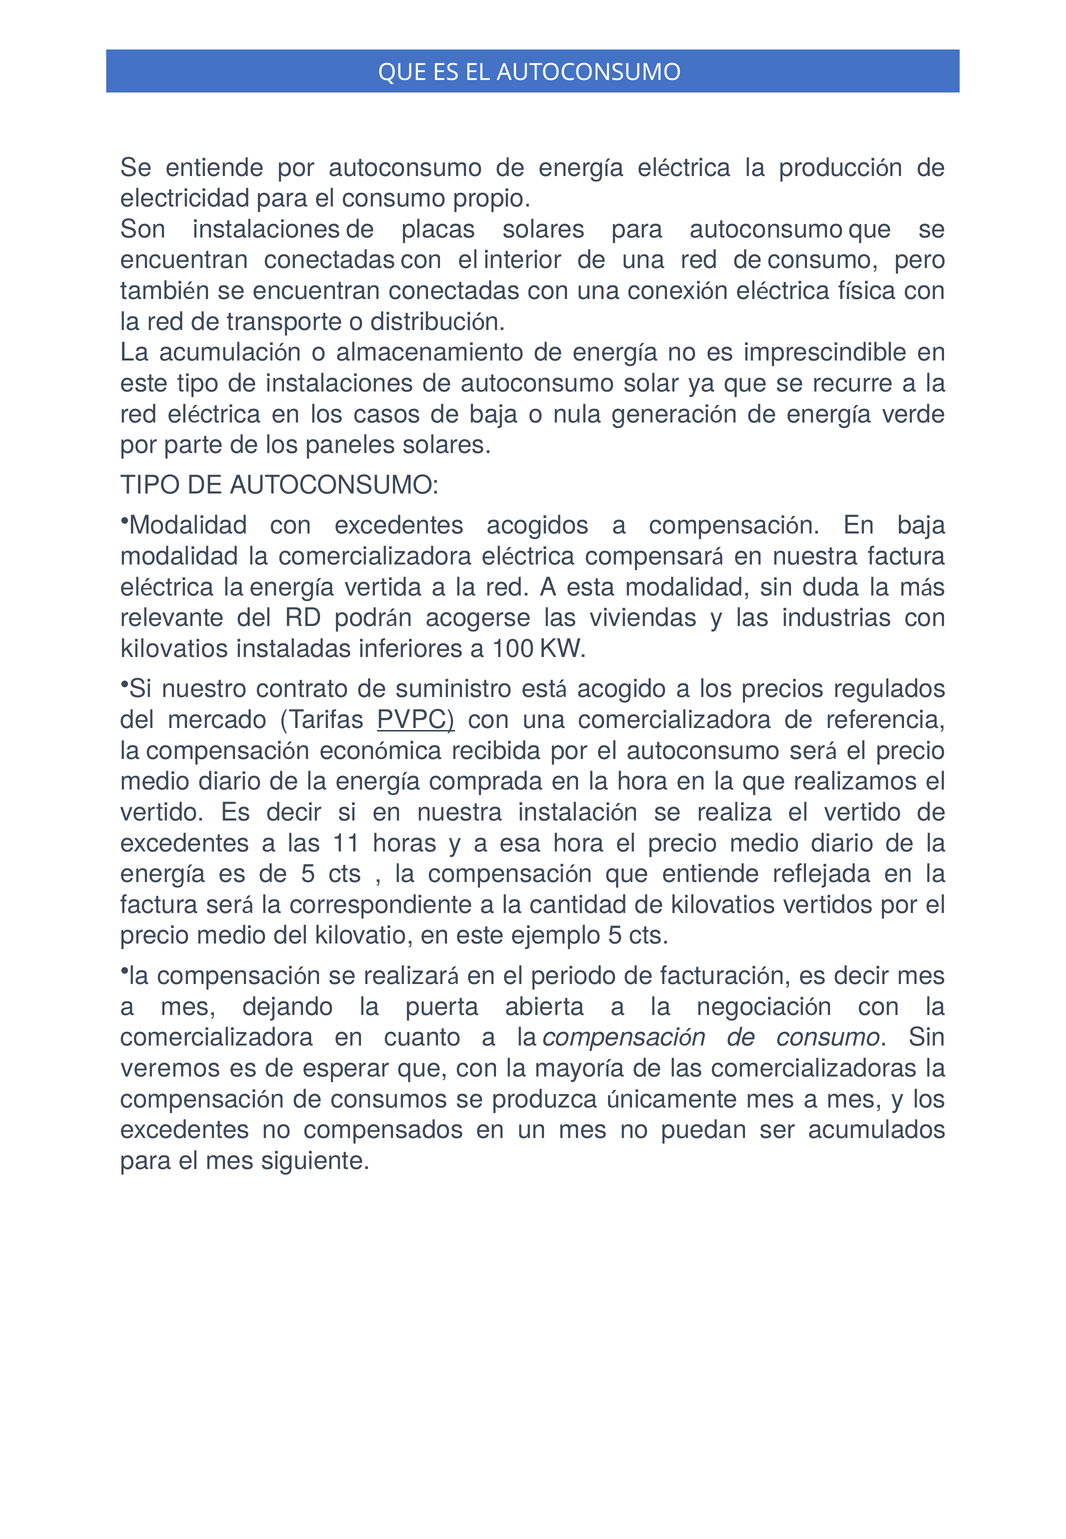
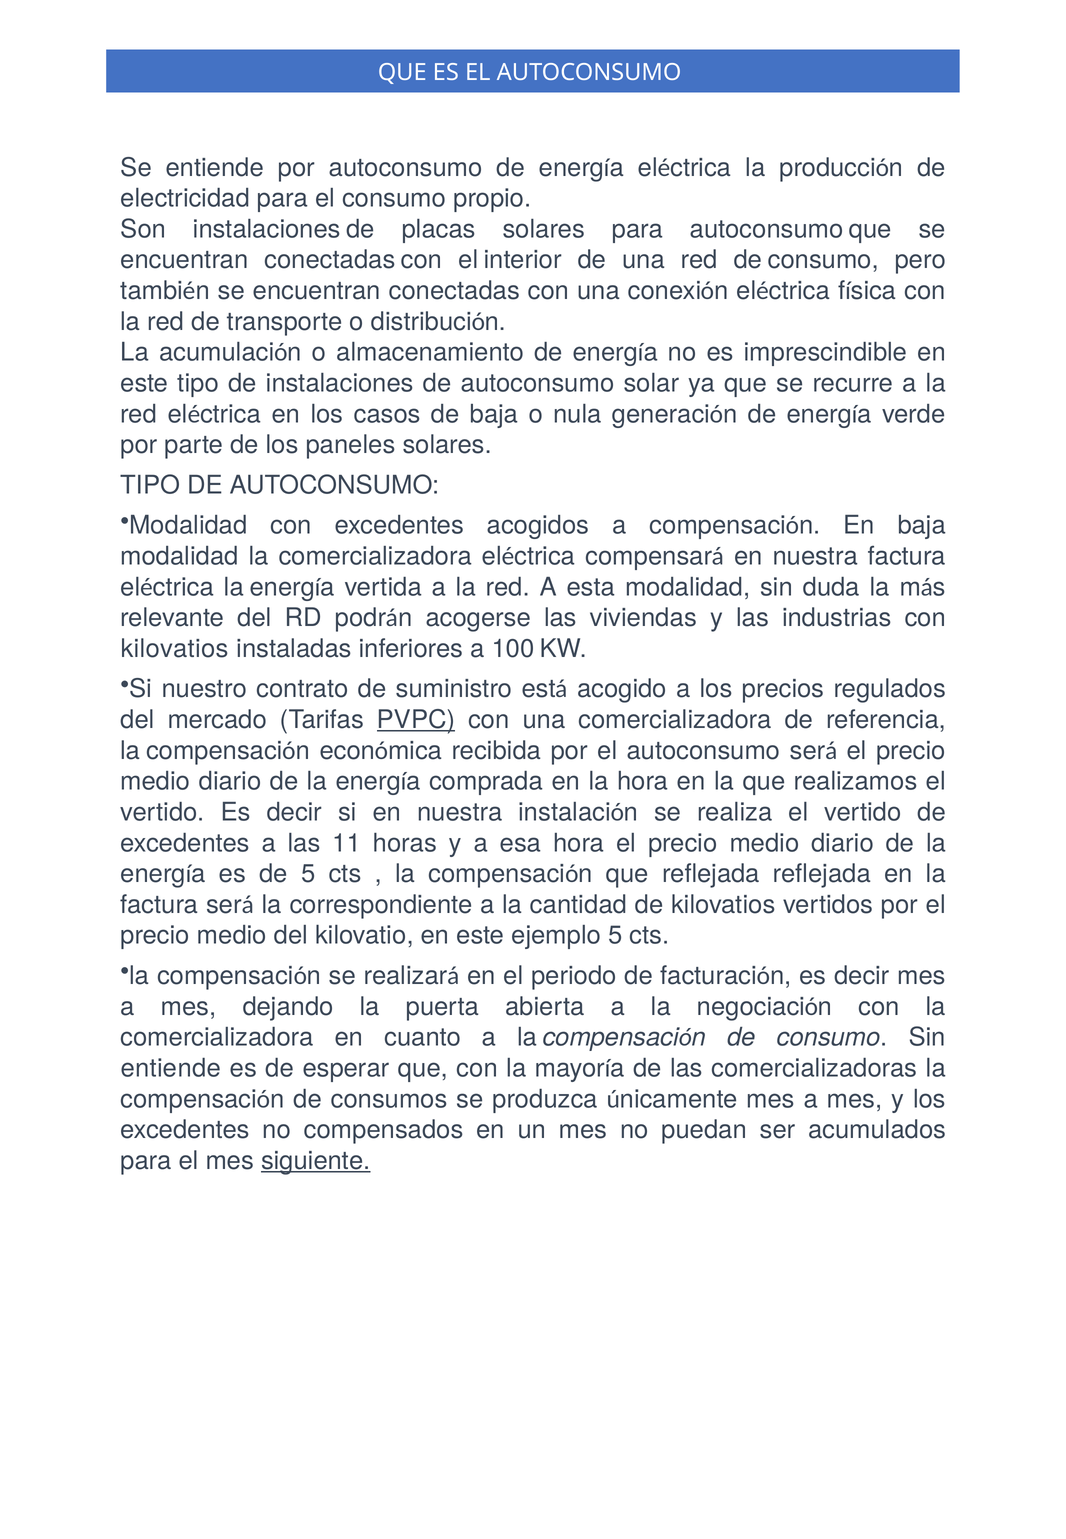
que entiende: entiende -> reflejada
veremos at (171, 1069): veremos -> entiende
siguiente underline: none -> present
